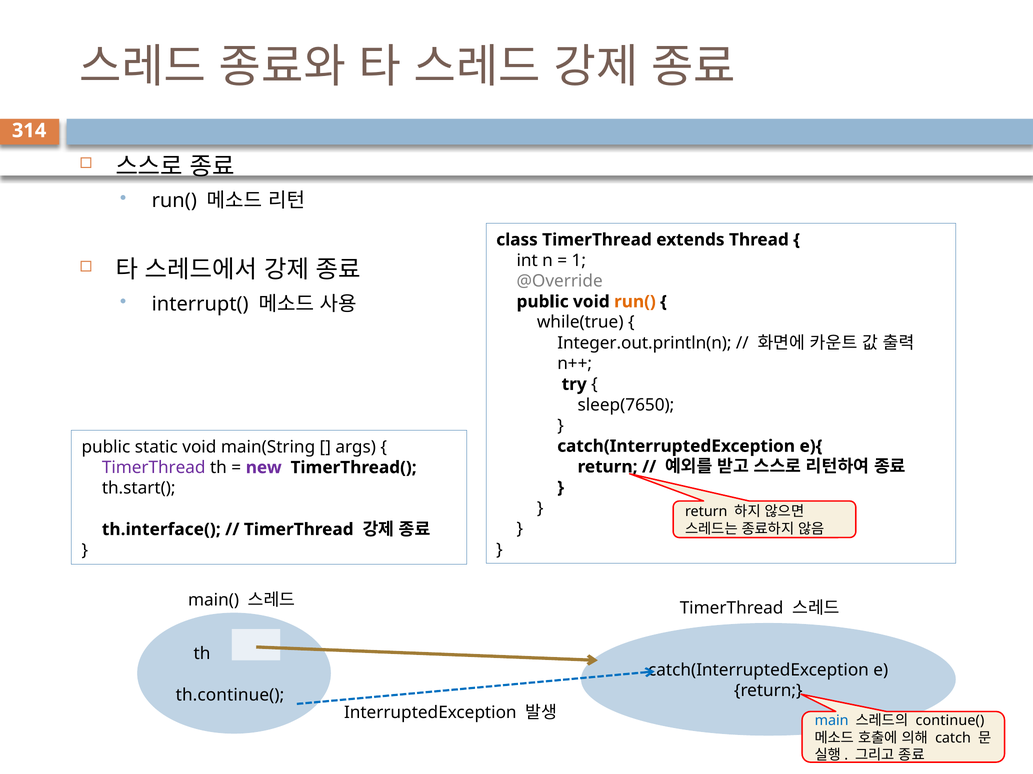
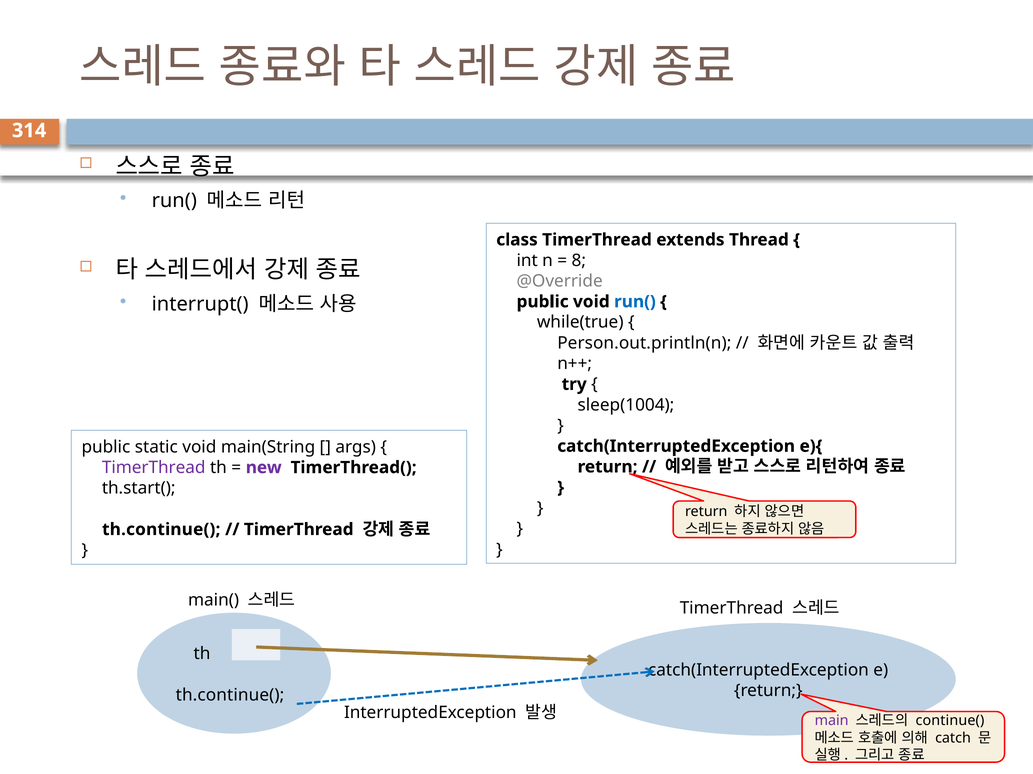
1: 1 -> 8
run( at (635, 302) colour: orange -> blue
Integer.out.println(n: Integer.out.println(n -> Person.out.println(n
sleep(7650: sleep(7650 -> sleep(1004
th.interface( at (161, 530): th.interface( -> th.continue(
main colour: blue -> purple
